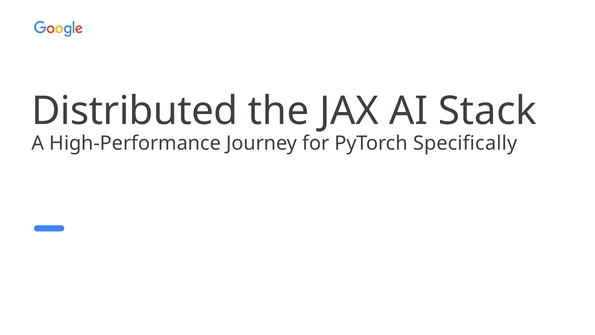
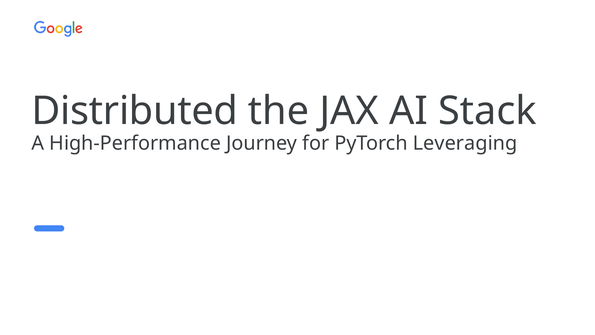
Specifically: Specifically -> Leveraging
